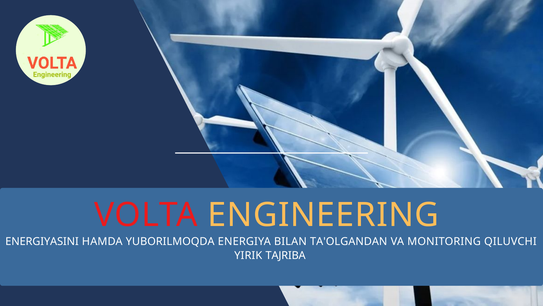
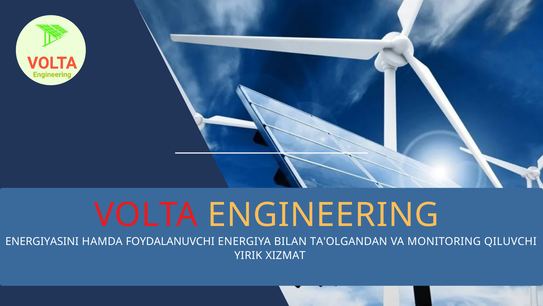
YUBORILMOQDA: YUBORILMOQDA -> FOYDALANUVCHI
TAJRIBA: TAJRIBA -> XIZMAT
